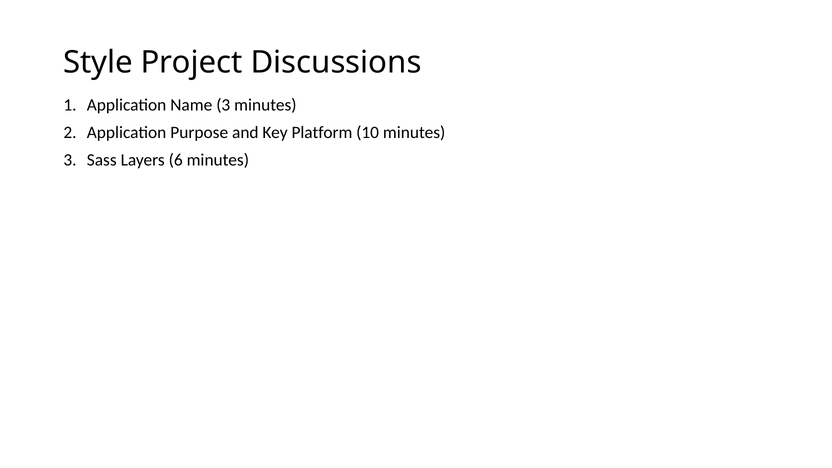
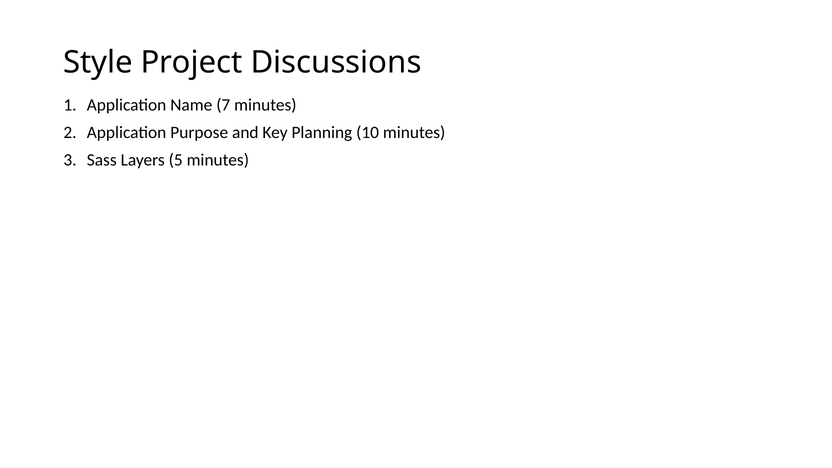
Name 3: 3 -> 7
Platform: Platform -> Planning
6: 6 -> 5
